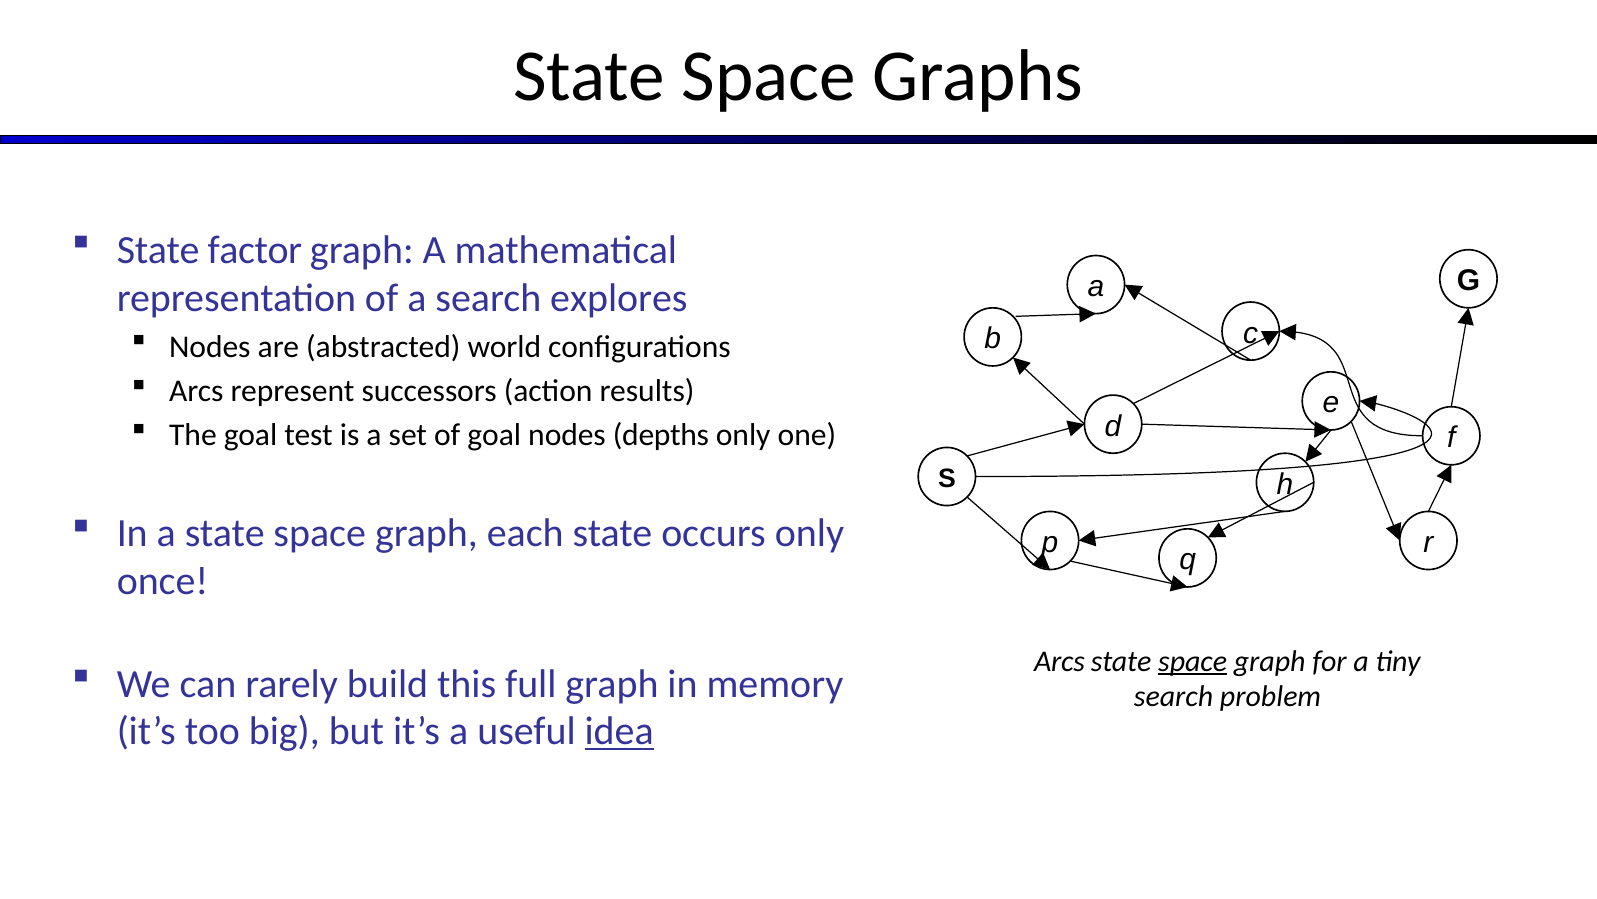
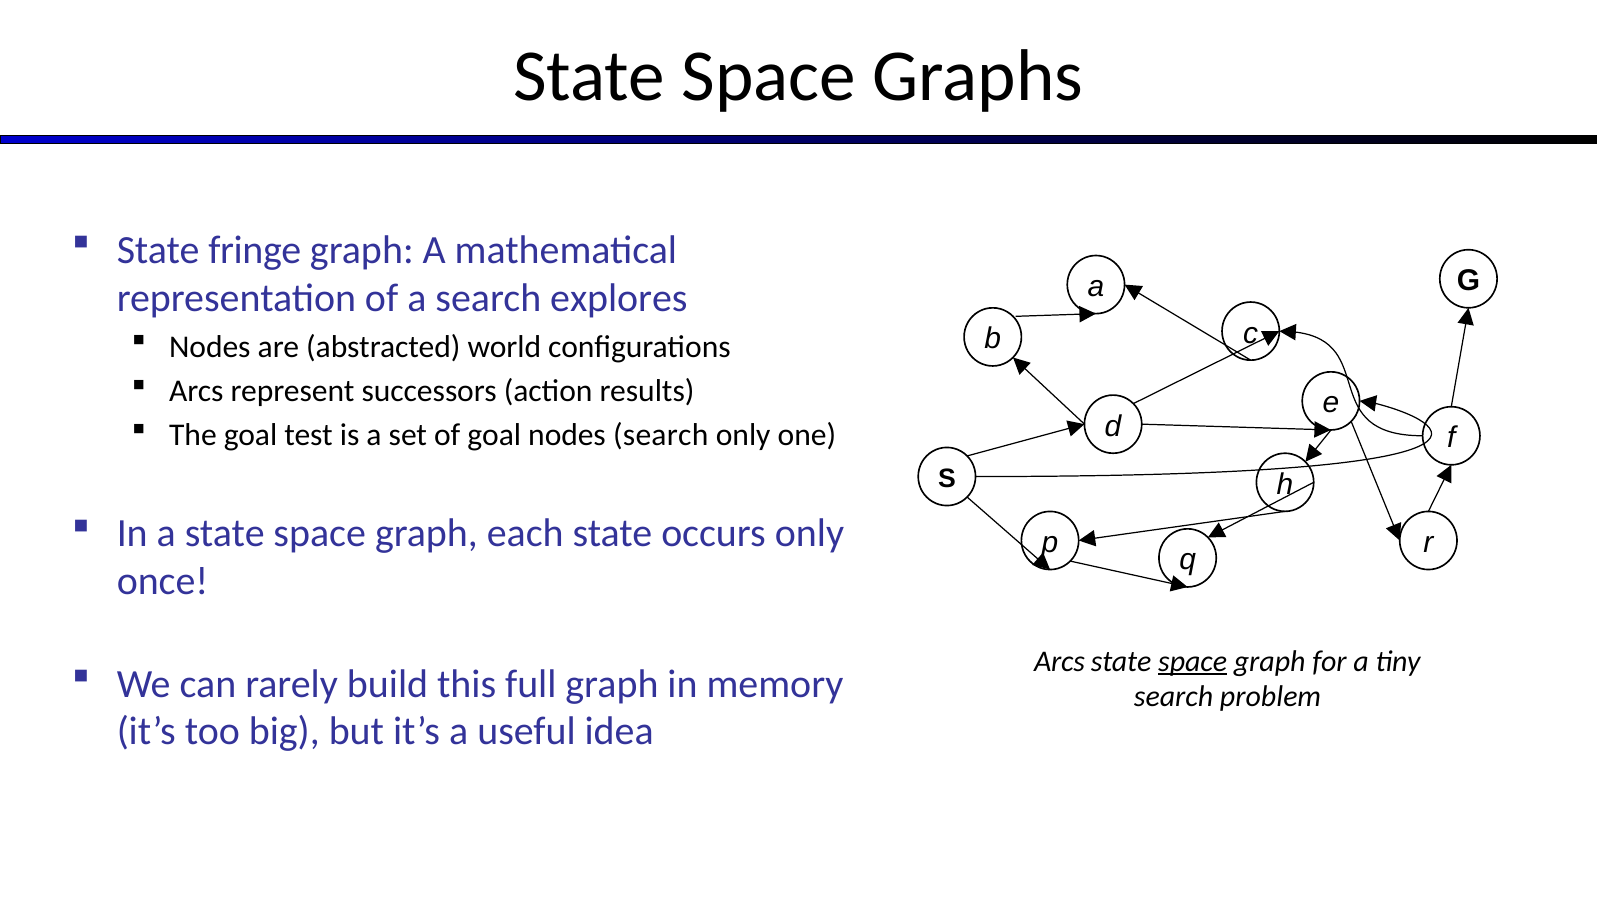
factor: factor -> fringe
nodes depths: depths -> search
idea underline: present -> none
